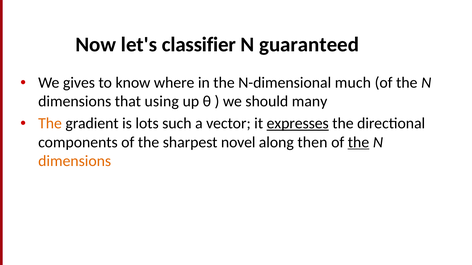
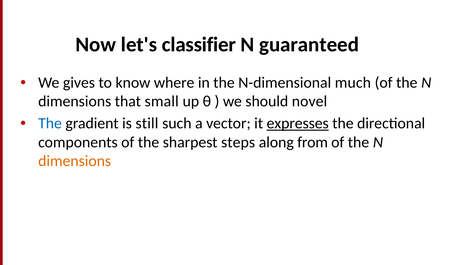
using: using -> small
many: many -> novel
The at (50, 124) colour: orange -> blue
lots: lots -> still
novel: novel -> steps
then: then -> from
the at (358, 143) underline: present -> none
